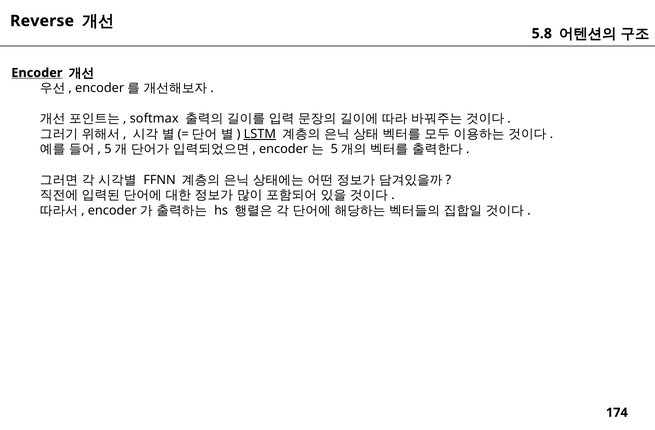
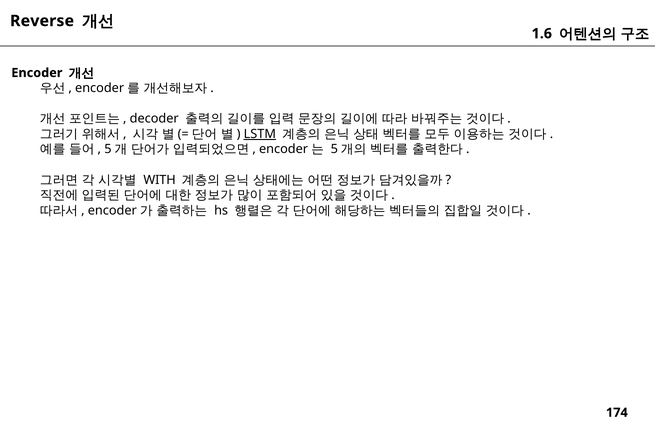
5.8: 5.8 -> 1.6
Encoder underline: present -> none
softmax: softmax -> decoder
FFNN: FFNN -> WITH
